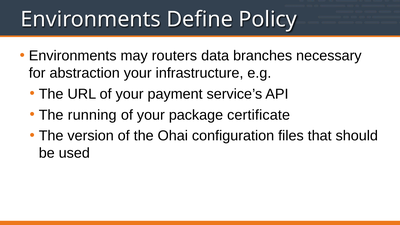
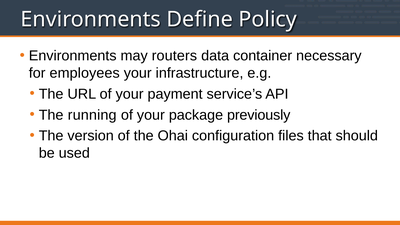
branches: branches -> container
abstraction: abstraction -> employees
certificate: certificate -> previously
